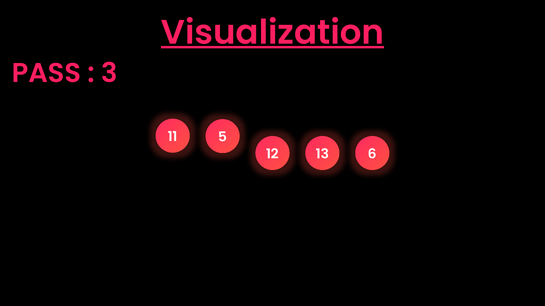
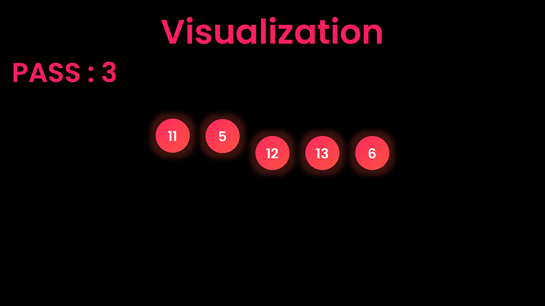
Visualization underline: present -> none
